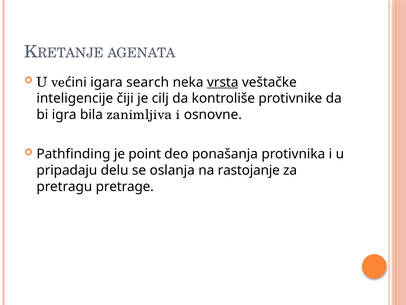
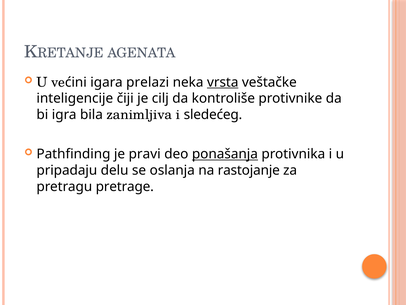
search: search -> prelazi
osnovne: osnovne -> sledećeg
point: point -> pravi
ponašanja underline: none -> present
